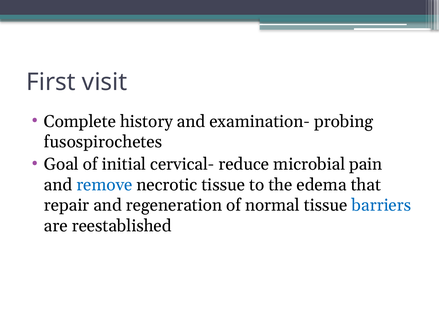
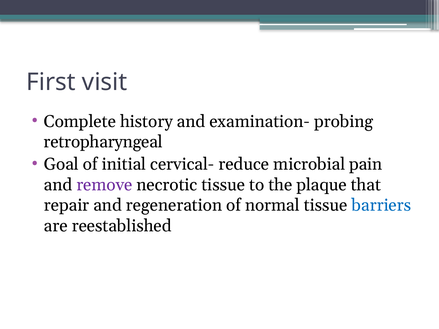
fusospirochetes: fusospirochetes -> retropharyngeal
remove colour: blue -> purple
edema: edema -> plaque
